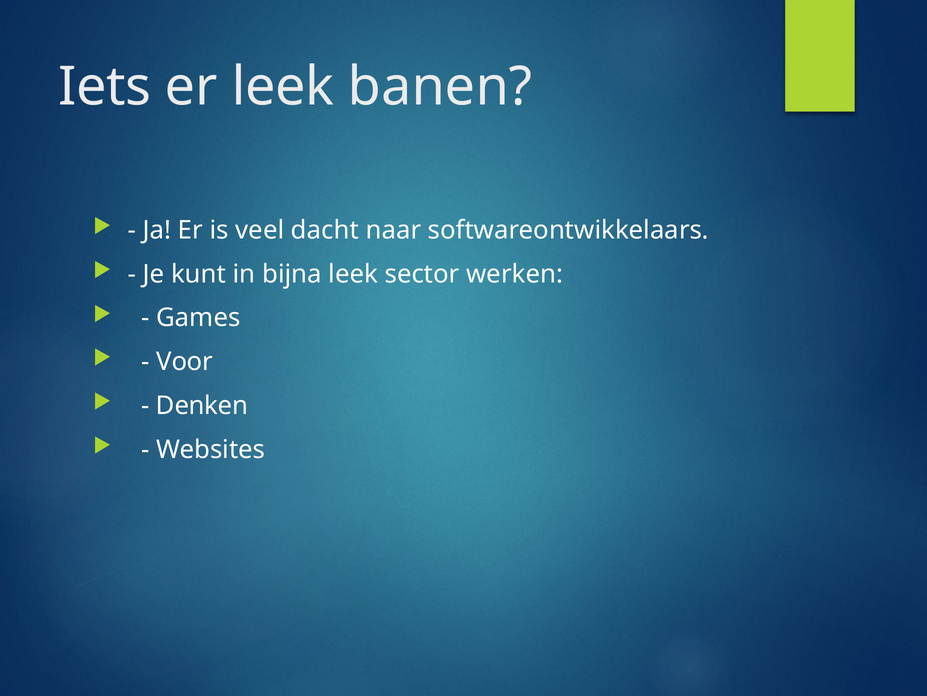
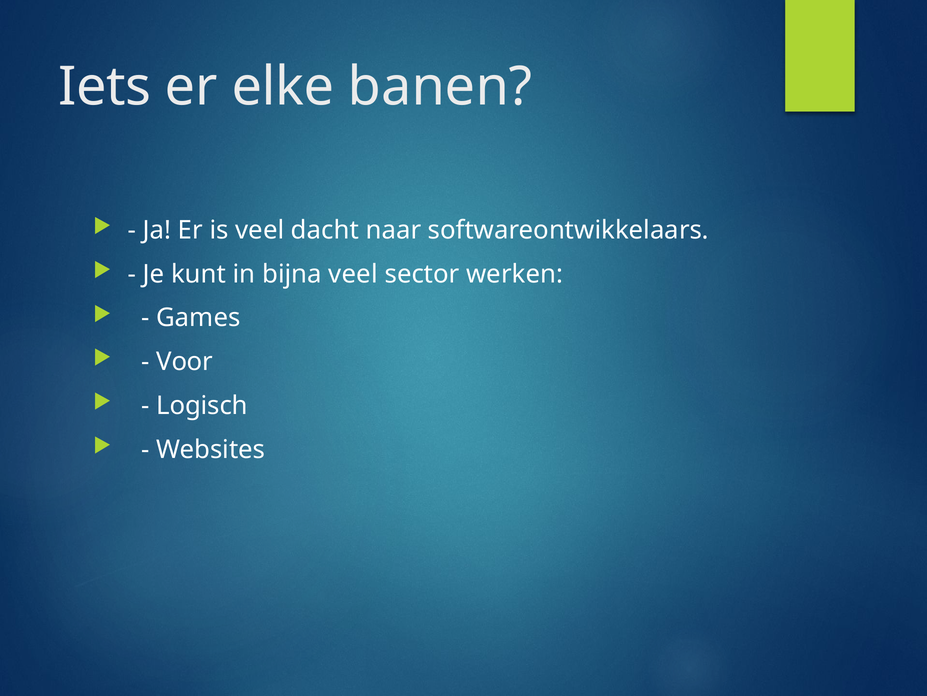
er leek: leek -> elke
bijna leek: leek -> veel
Denken: Denken -> Logisch
